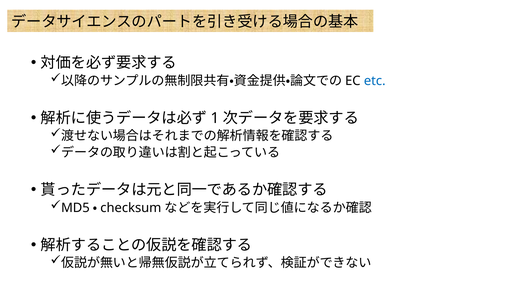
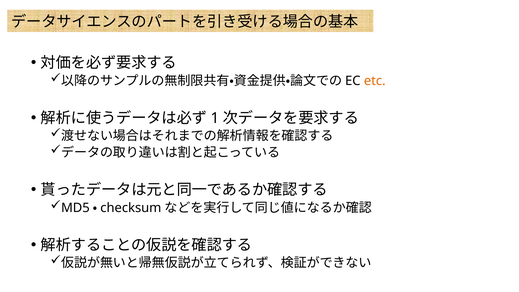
etc colour: blue -> orange
